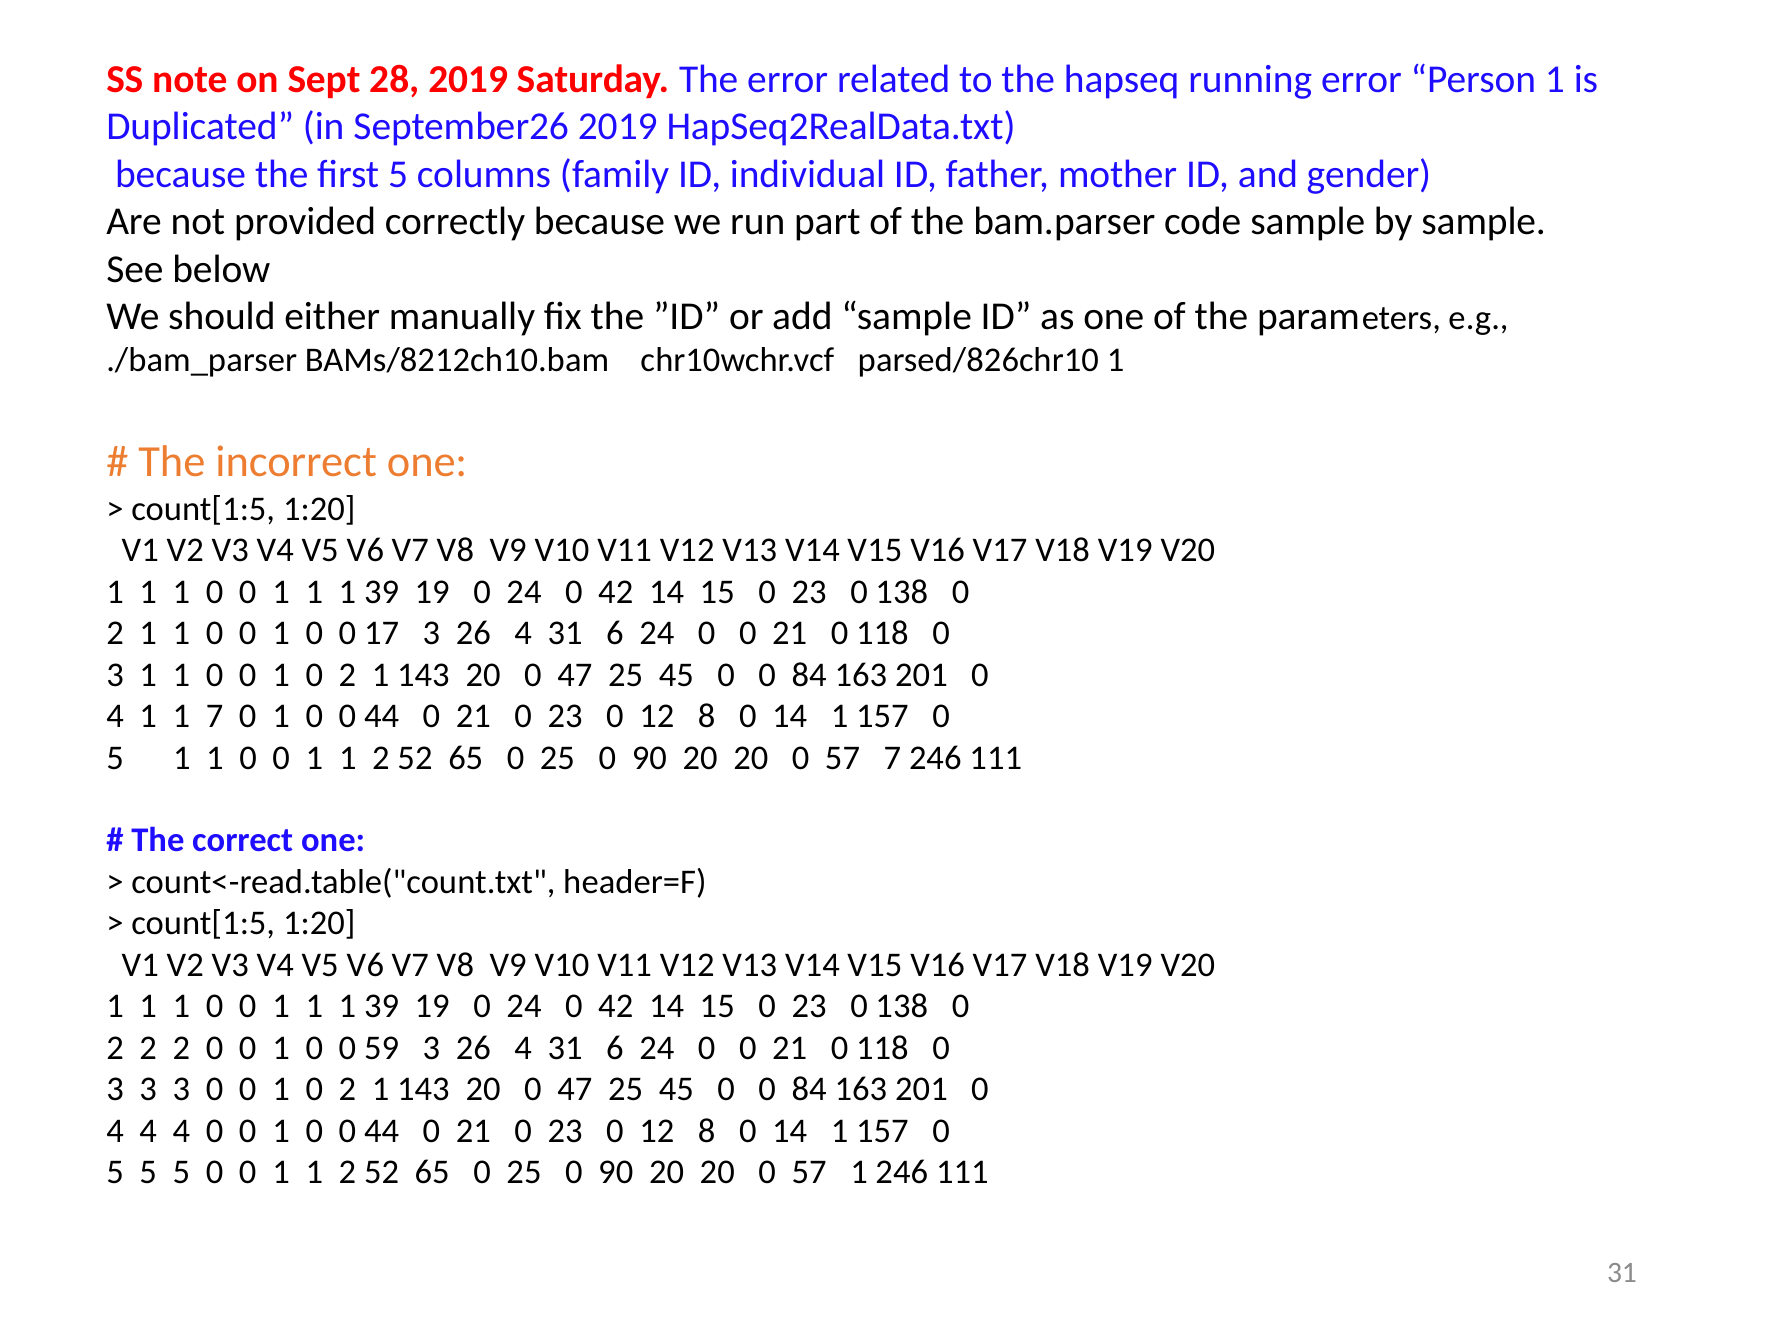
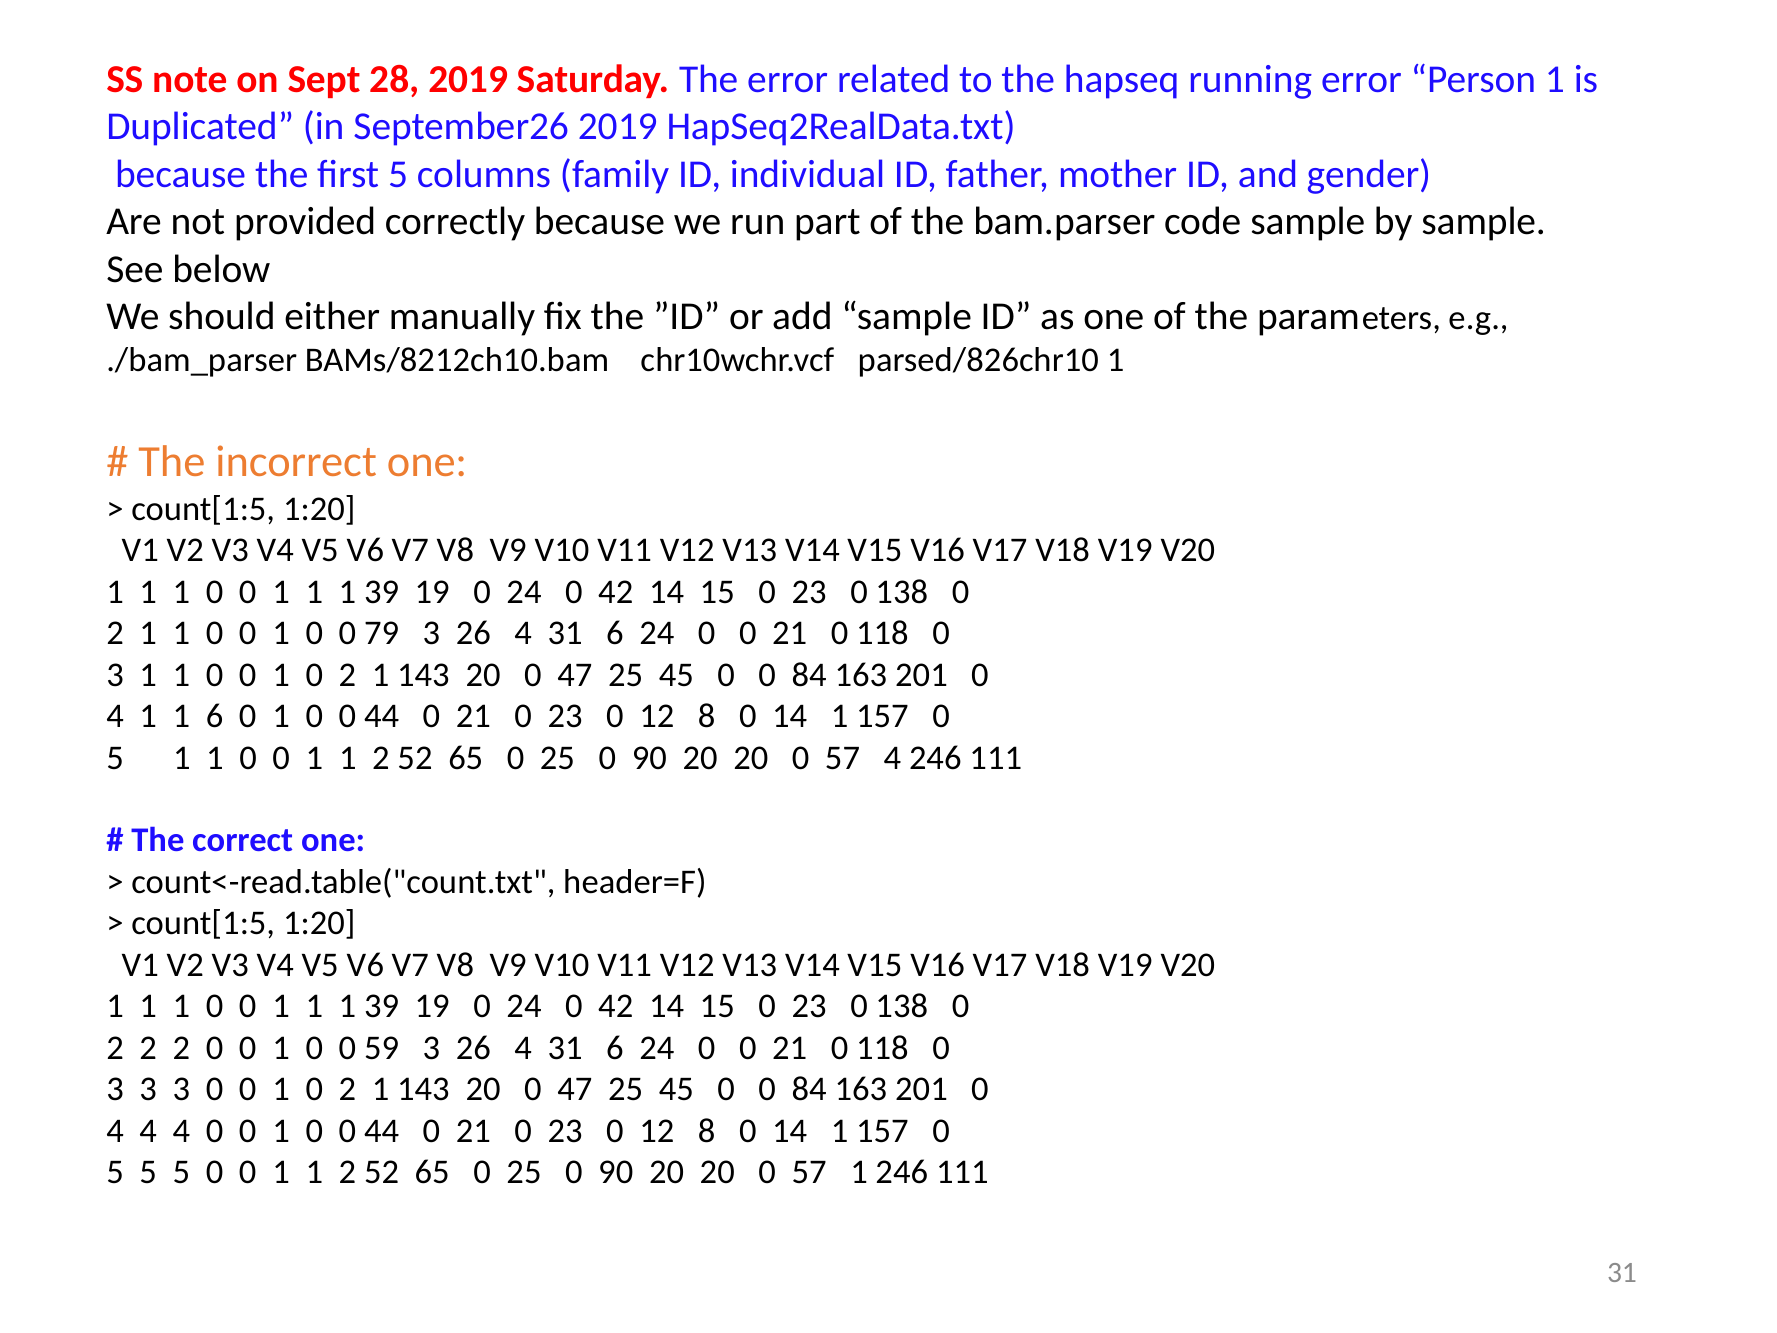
17: 17 -> 79
1 7: 7 -> 6
57 7: 7 -> 4
